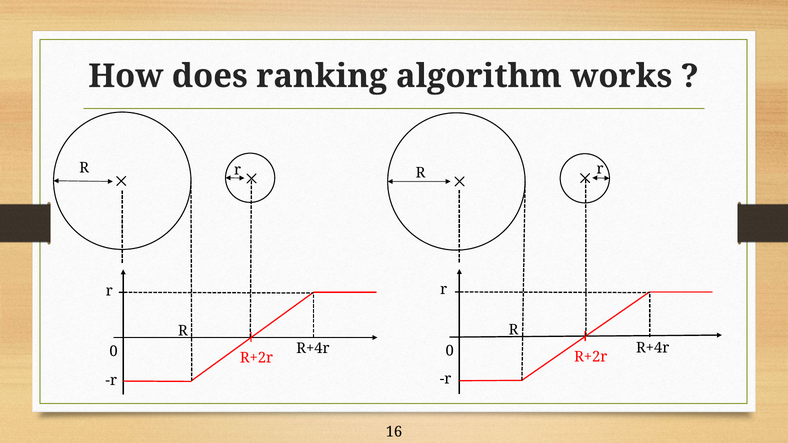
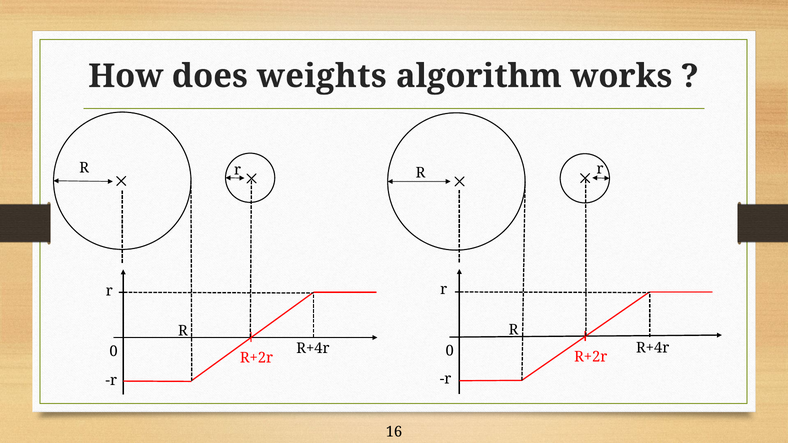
ranking: ranking -> weights
